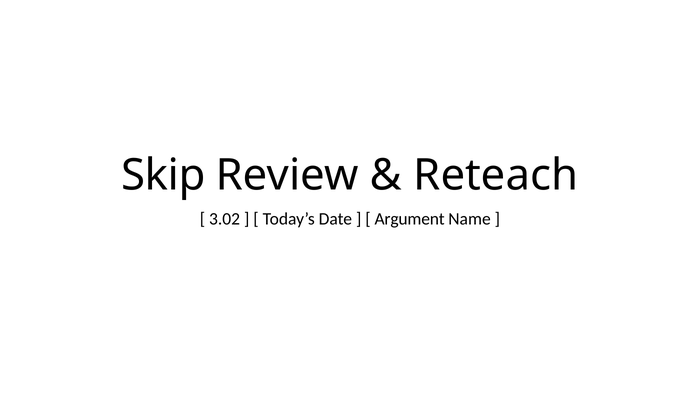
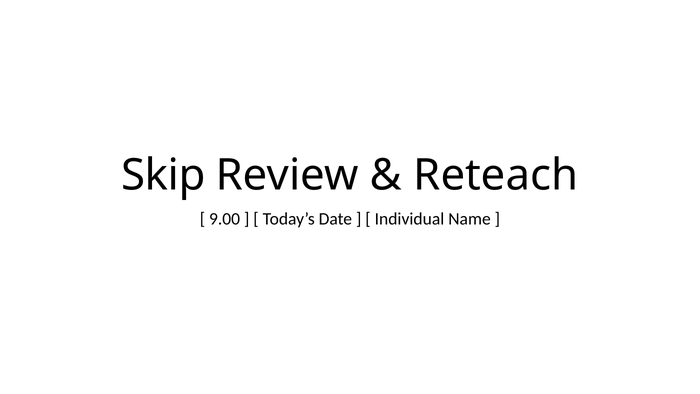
3.02: 3.02 -> 9.00
Argument: Argument -> Individual
